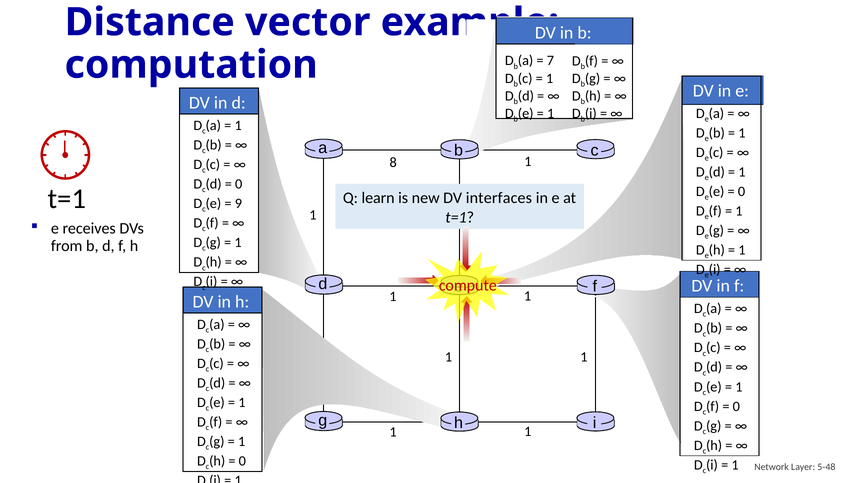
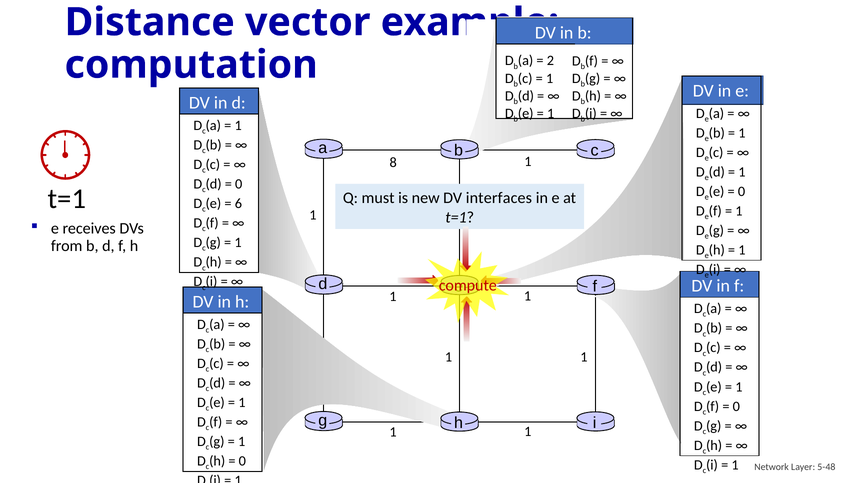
7: 7 -> 2
learn: learn -> must
9: 9 -> 6
